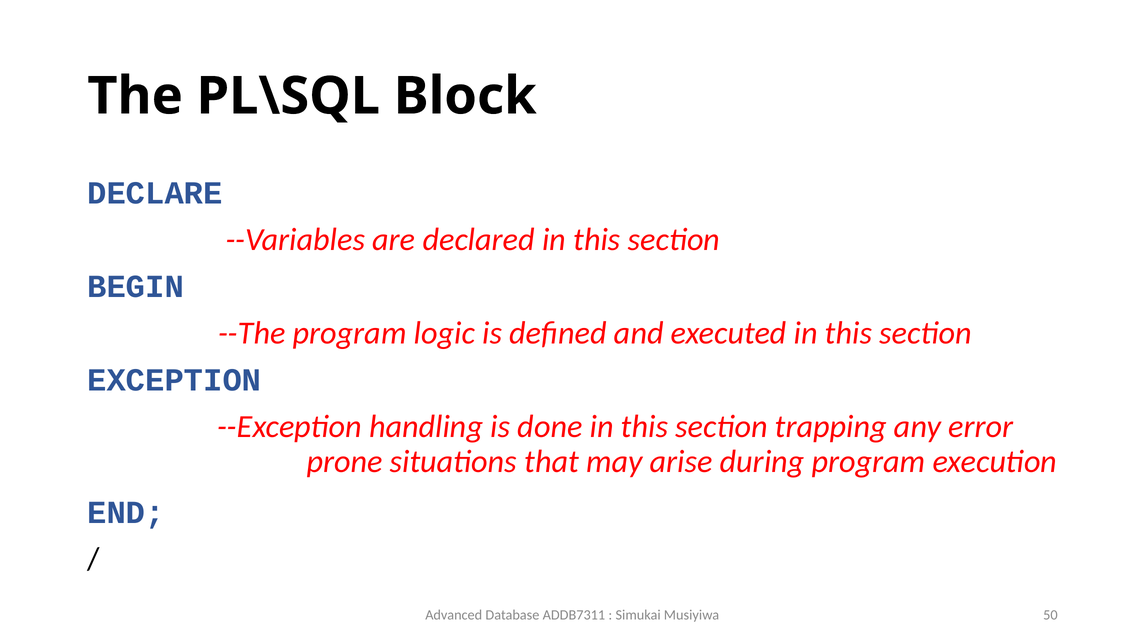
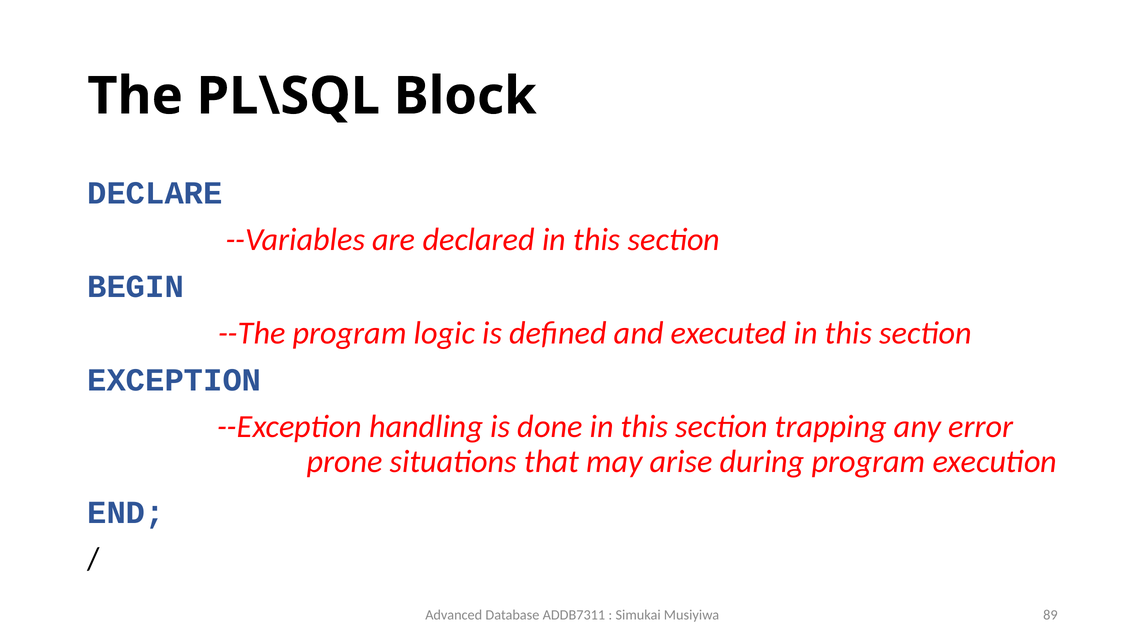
50: 50 -> 89
